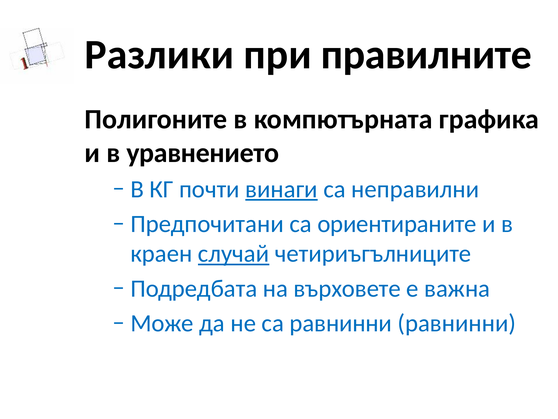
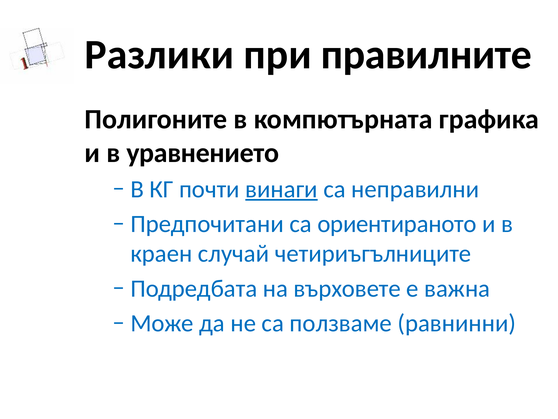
ориентираните: ориентираните -> ориентираното
случай underline: present -> none
са равнинни: равнинни -> ползваме
